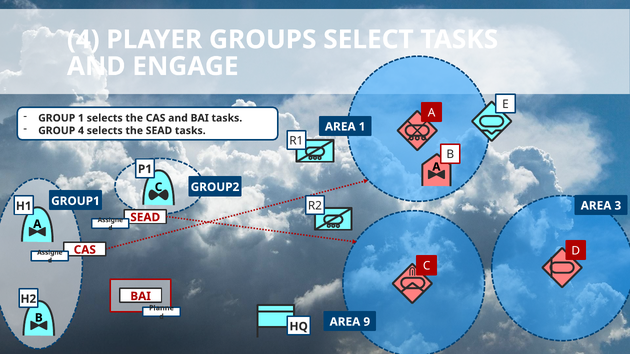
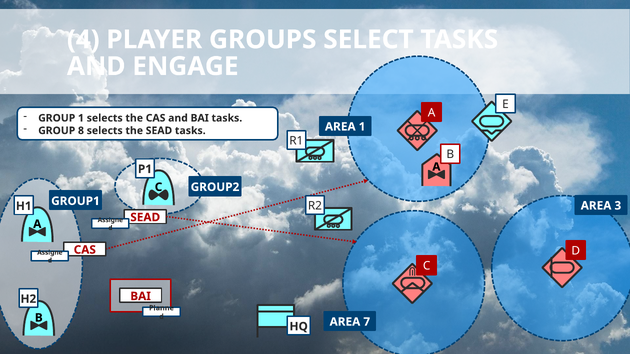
GROUP 4: 4 -> 8
9: 9 -> 7
